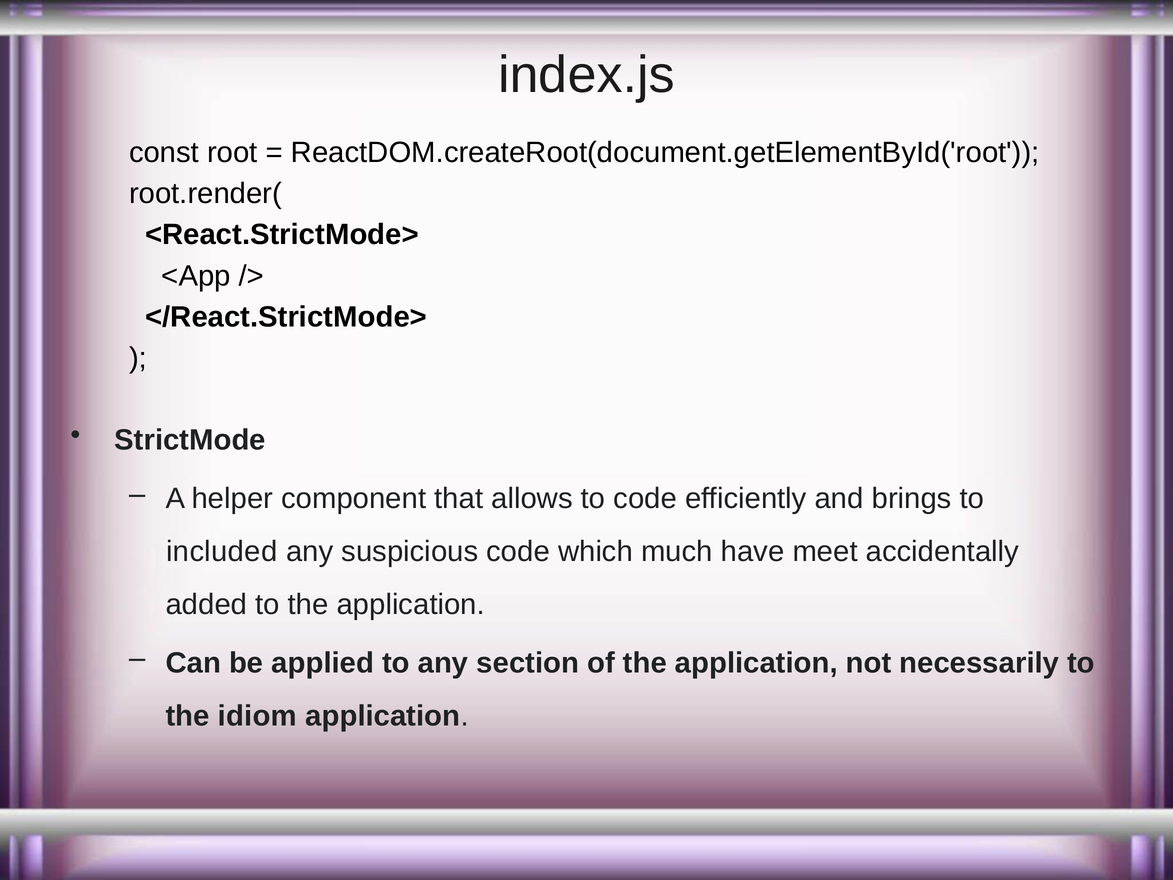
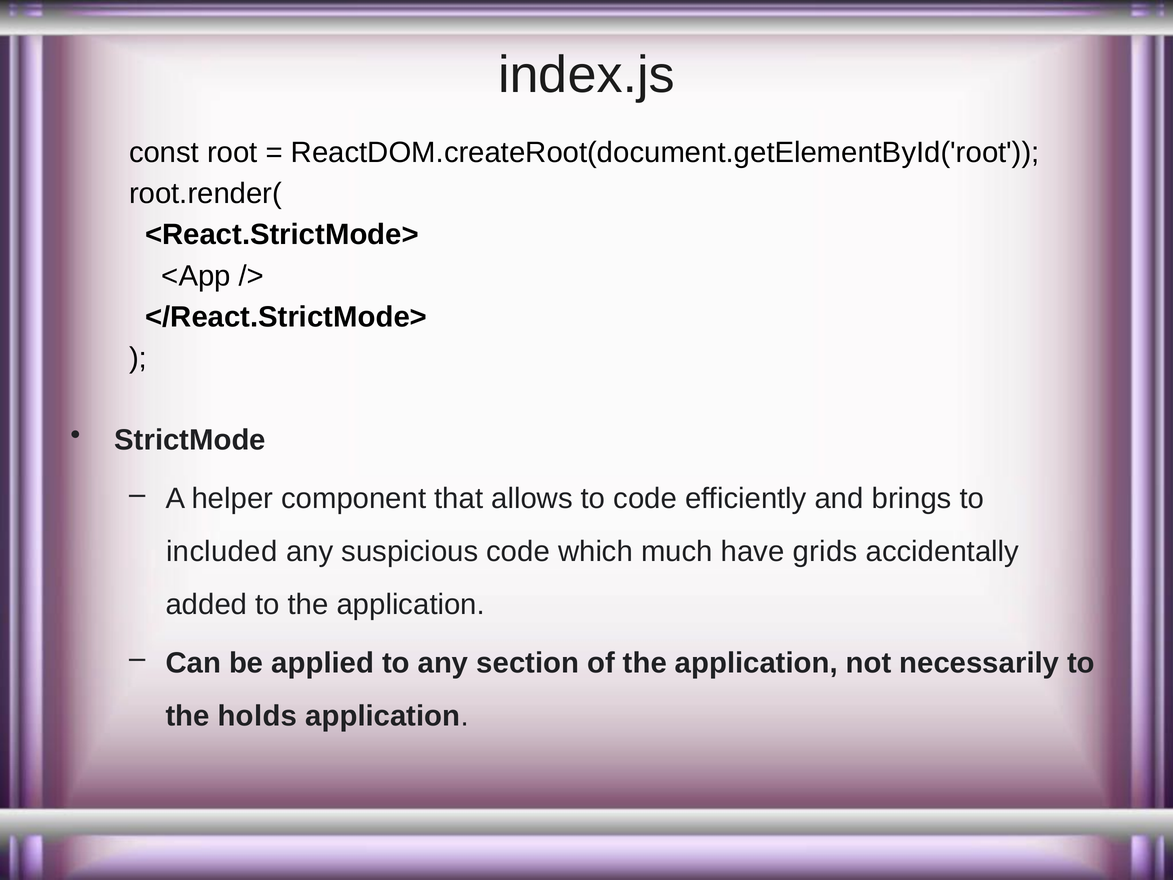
meet: meet -> grids
idiom: idiom -> holds
